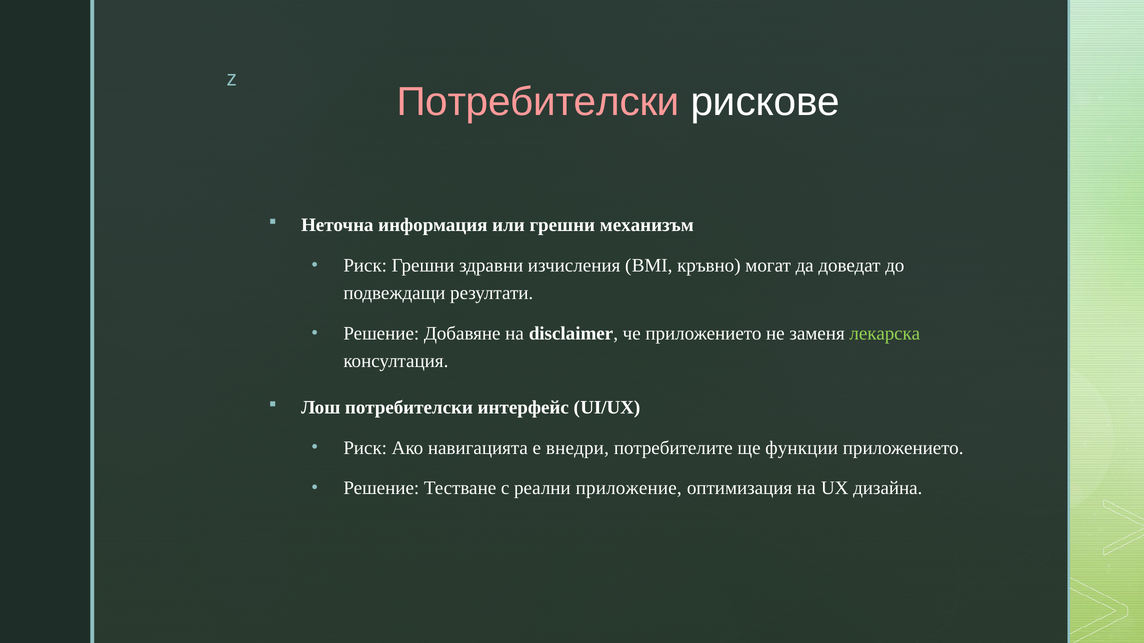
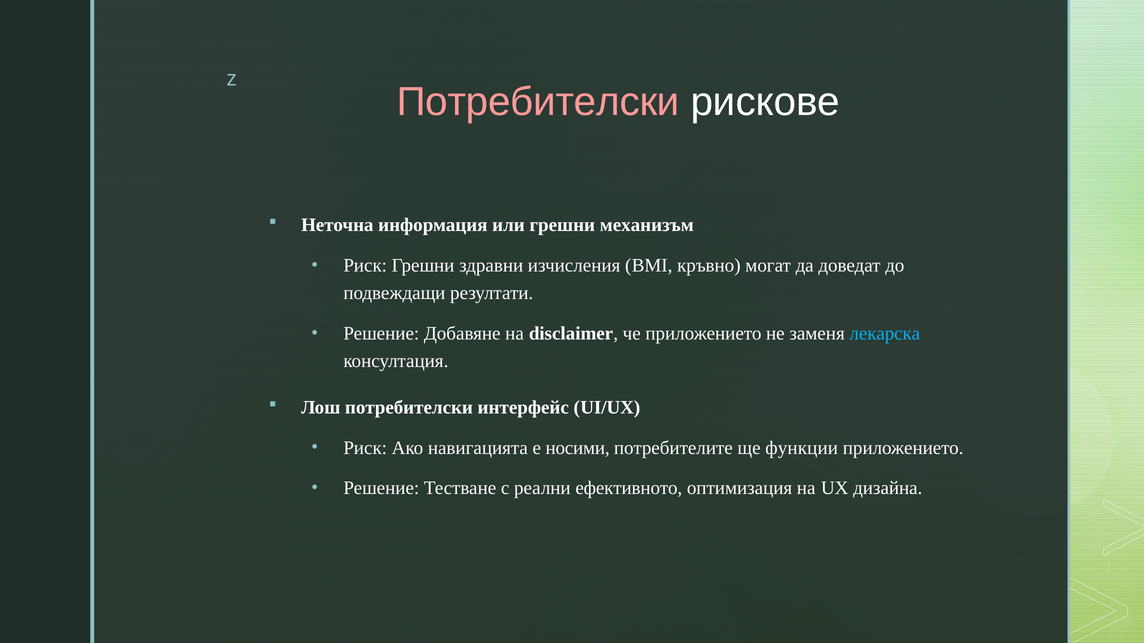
лекарска colour: light green -> light blue
внедри: внедри -> носими
приложение: приложение -> ефективното
